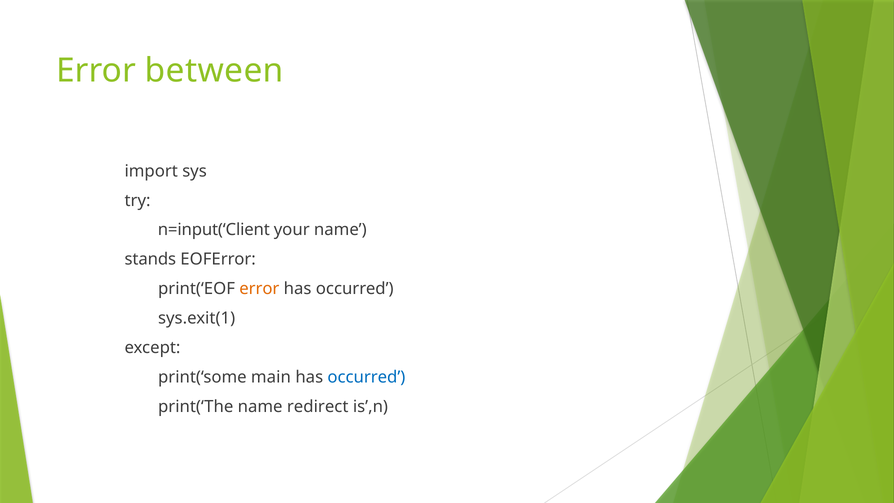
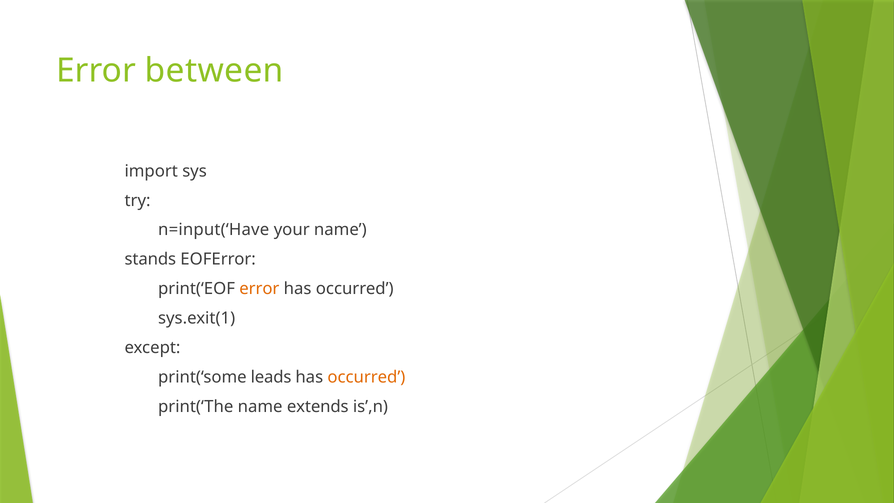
n=input(‘Client: n=input(‘Client -> n=input(‘Have
main: main -> leads
occurred at (366, 377) colour: blue -> orange
redirect: redirect -> extends
